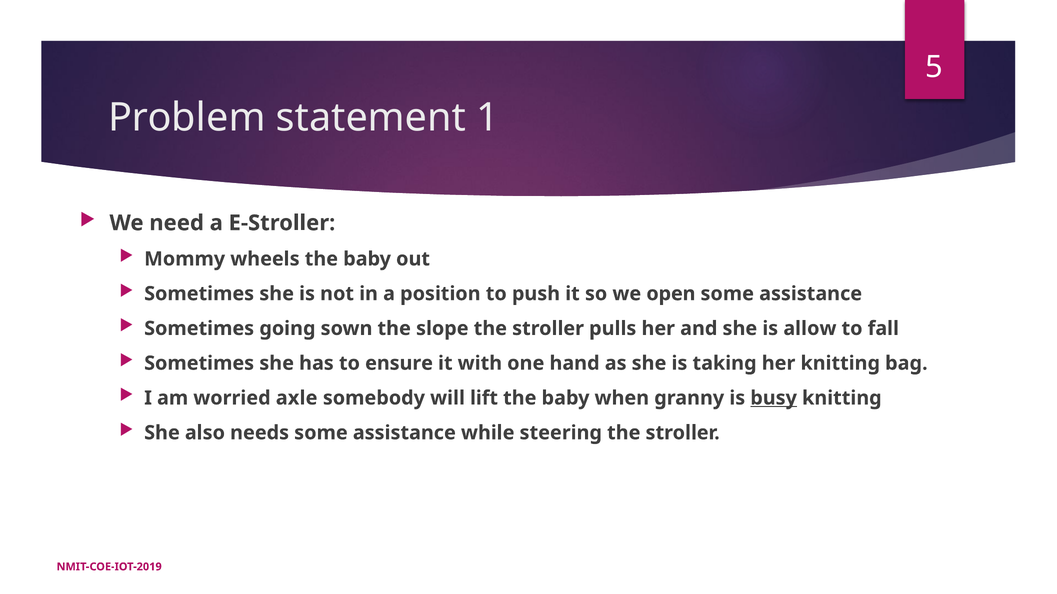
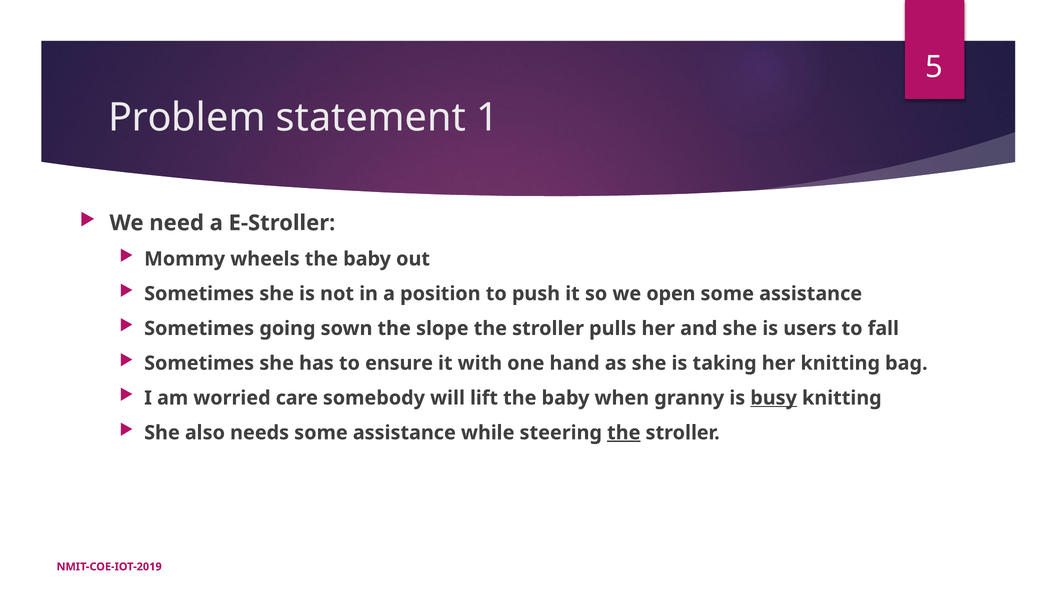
allow: allow -> users
axle: axle -> care
the at (624, 433) underline: none -> present
